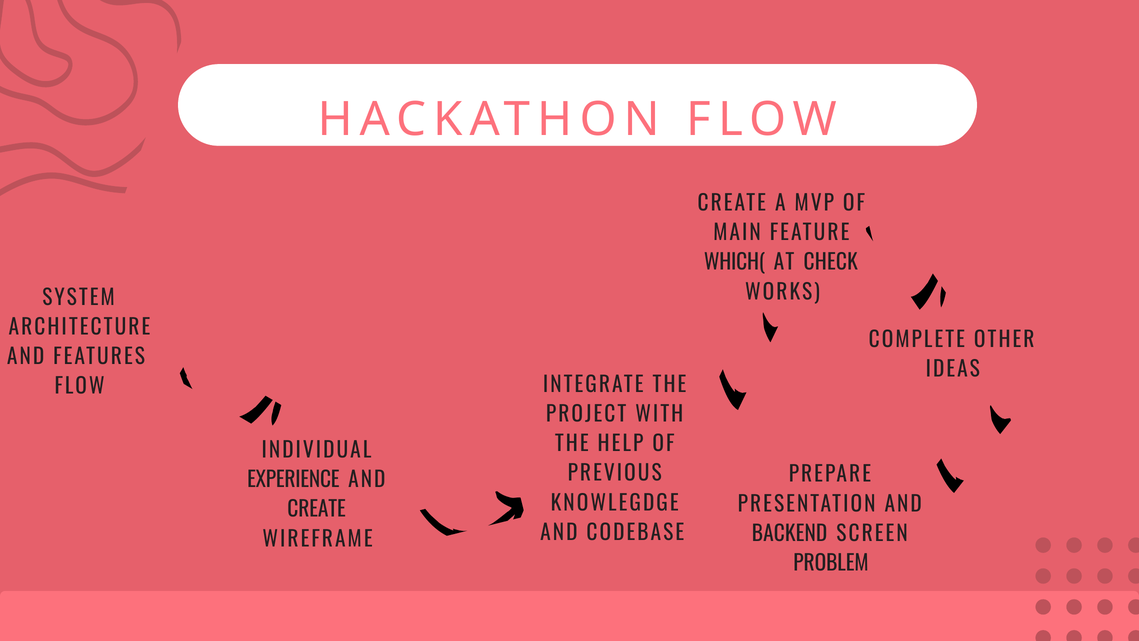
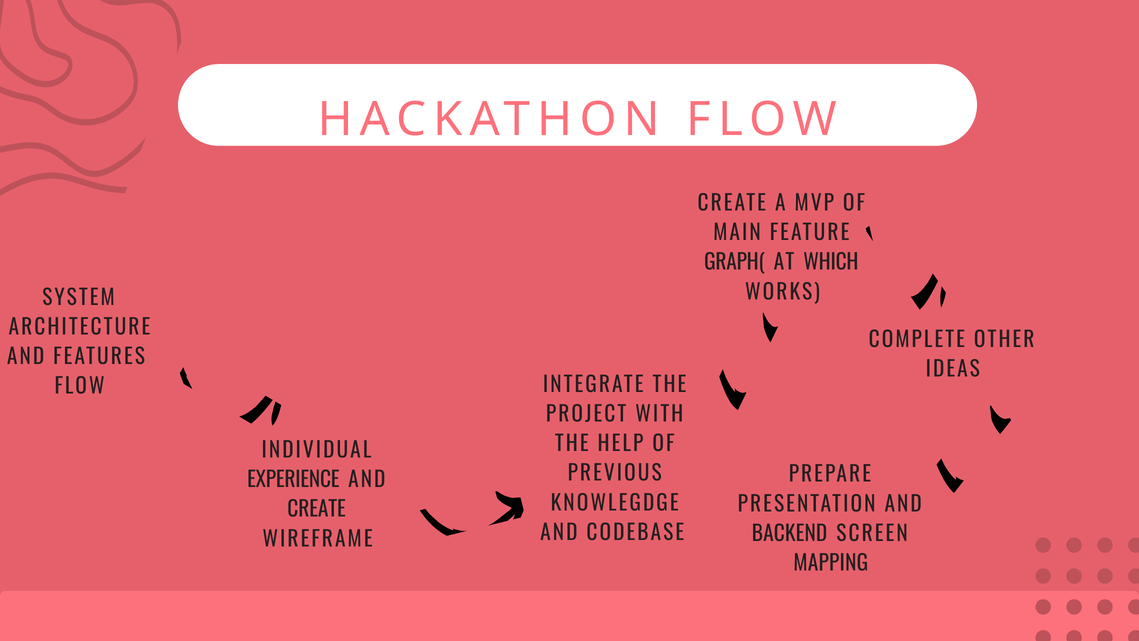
WHICH(: WHICH( -> GRAPH(
CHECK: CHECK -> WHICH
PROBLEM: PROBLEM -> MAPPING
